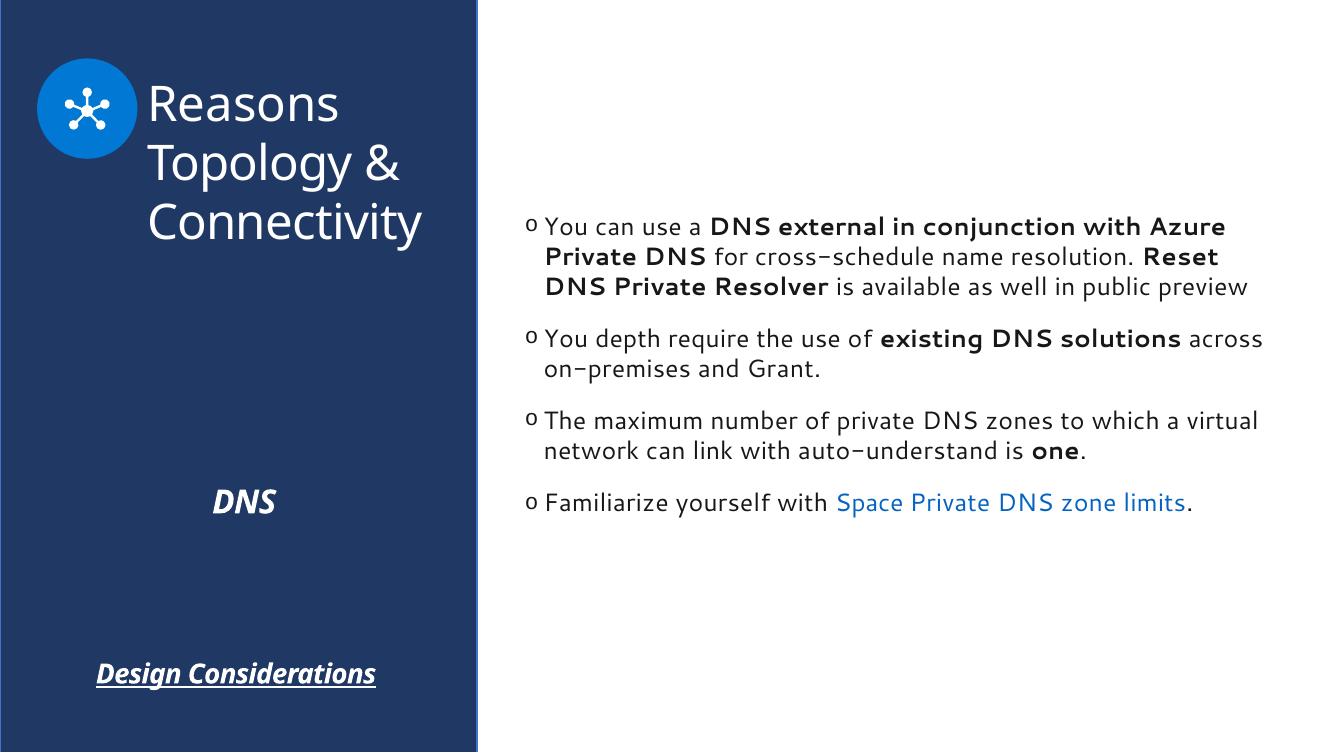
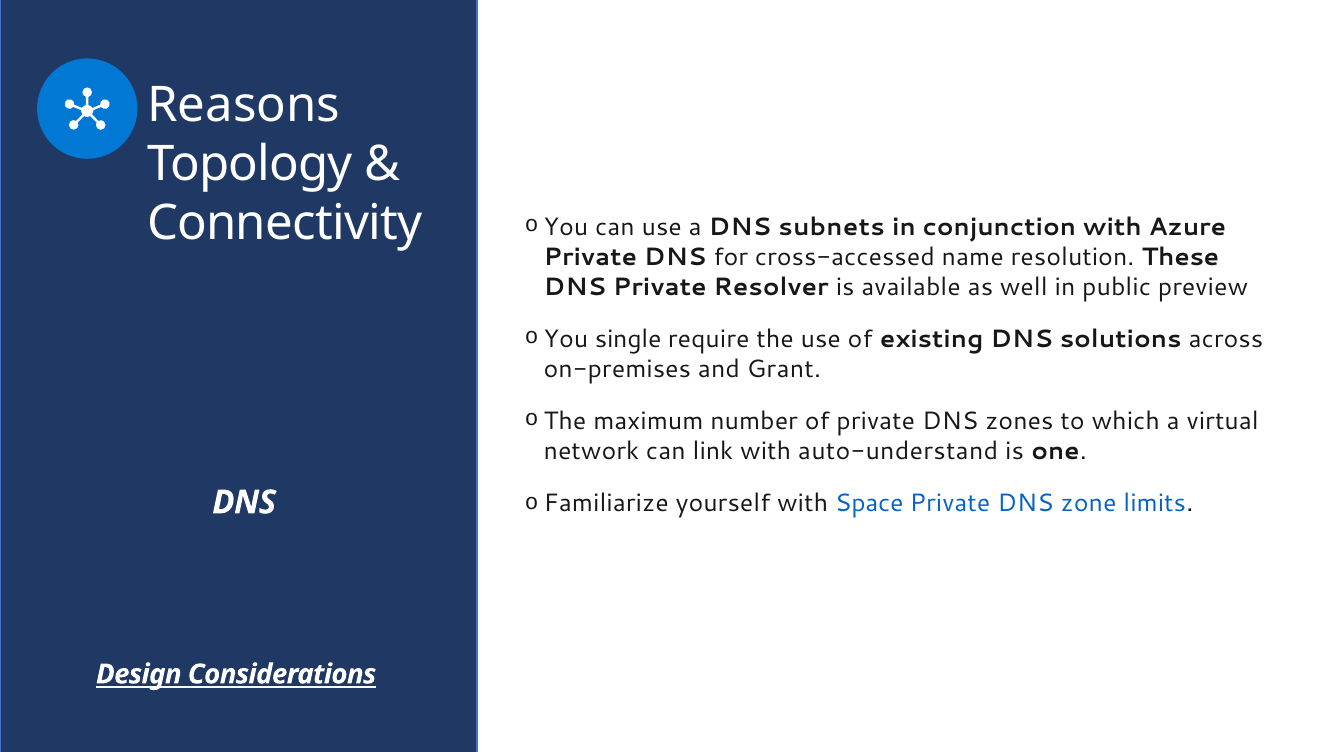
external: external -> subnets
cross-schedule: cross-schedule -> cross-accessed
Reset: Reset -> These
depth: depth -> single
